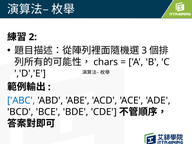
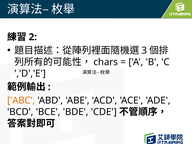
ABC colour: blue -> orange
